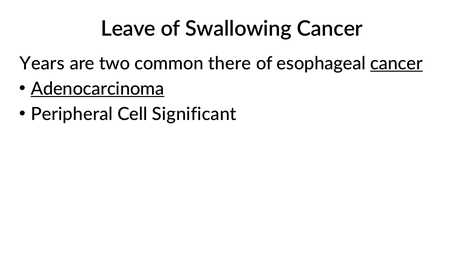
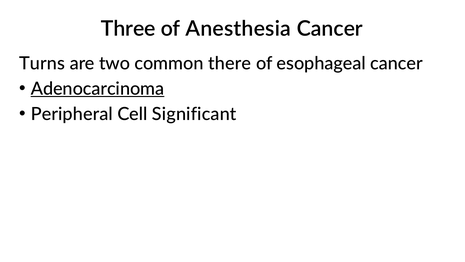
Leave: Leave -> Three
Swallowing: Swallowing -> Anesthesia
Years: Years -> Turns
cancer at (396, 63) underline: present -> none
